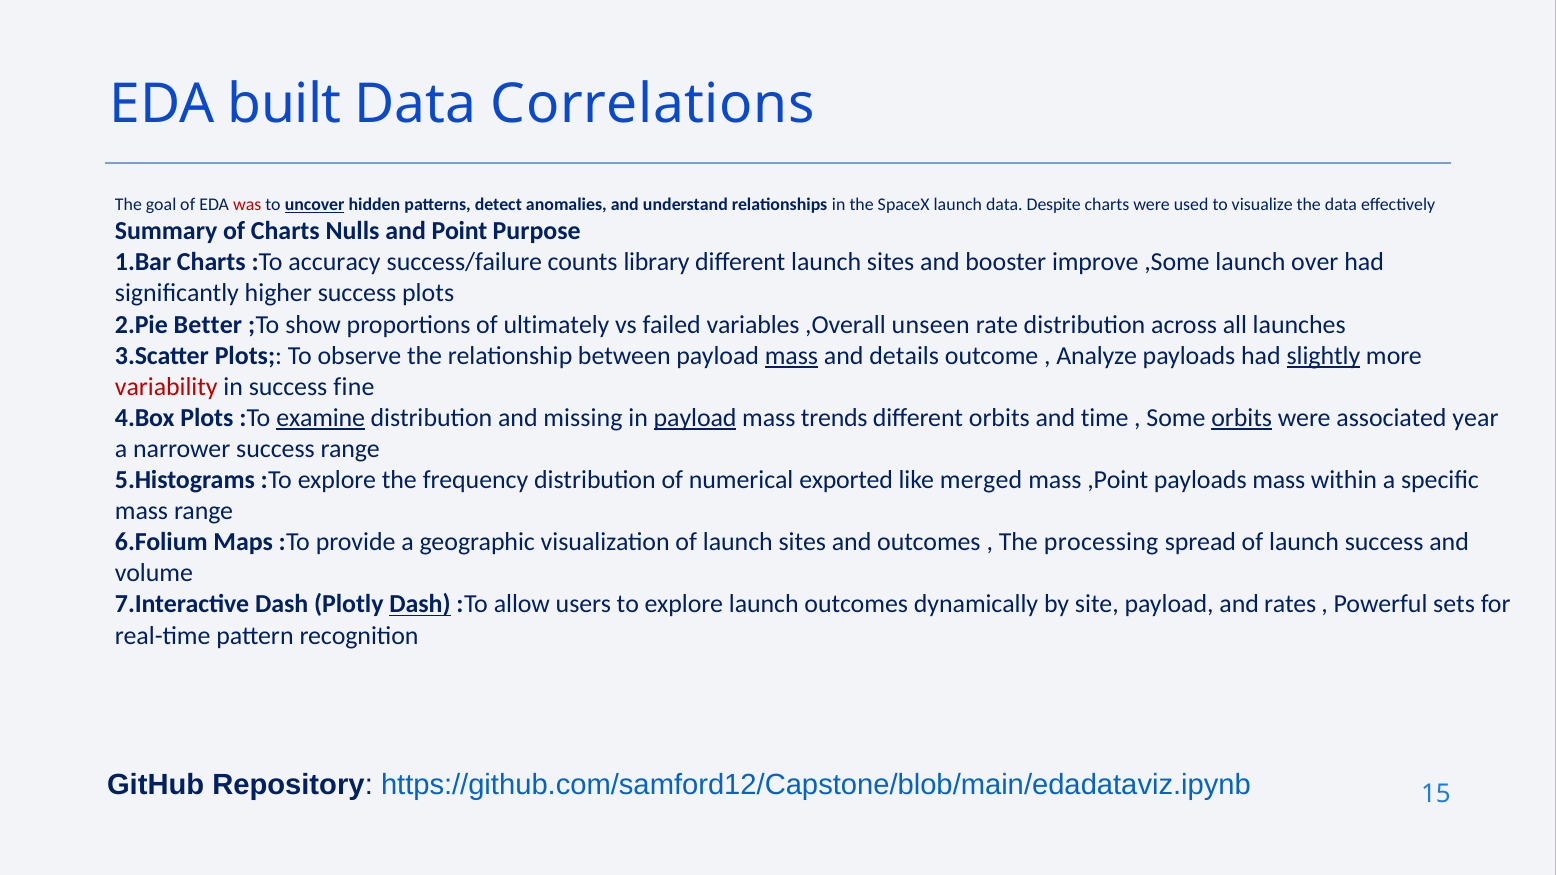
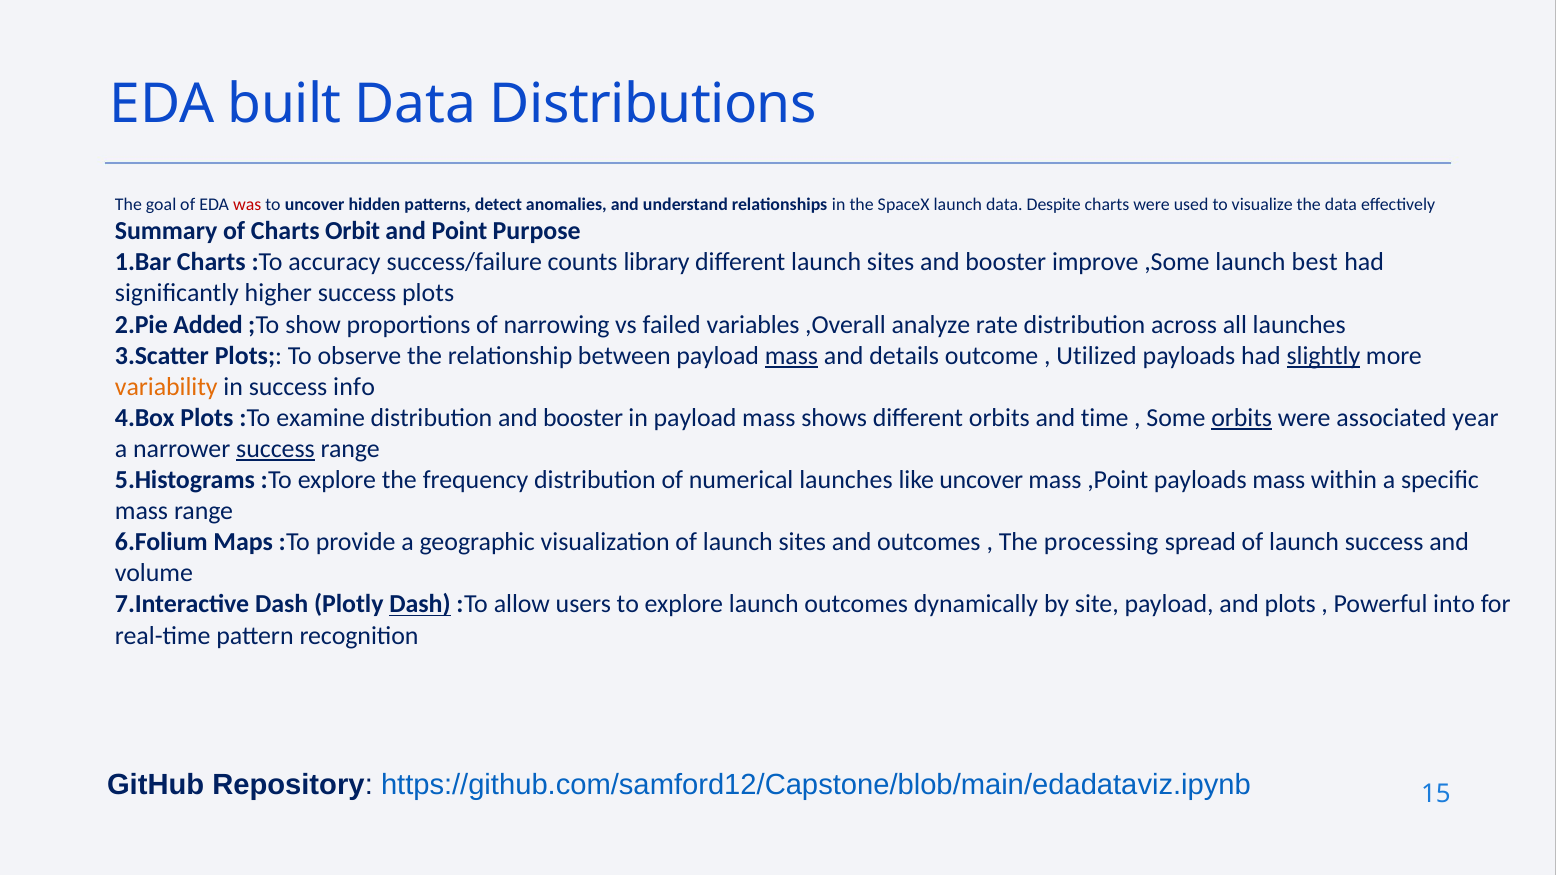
Correlations: Correlations -> Distributions
uncover at (315, 204) underline: present -> none
Nulls: Nulls -> Orbit
over: over -> best
Better: Better -> Added
ultimately: ultimately -> narrowing
unseen: unseen -> analyze
Analyze: Analyze -> Utilized
variability colour: red -> orange
fine: fine -> info
examine underline: present -> none
distribution and missing: missing -> booster
payload at (695, 418) underline: present -> none
trends: trends -> shows
success at (275, 449) underline: none -> present
numerical exported: exported -> launches
like merged: merged -> uncover
and rates: rates -> plots
sets: sets -> into
